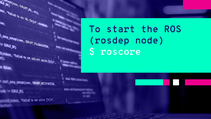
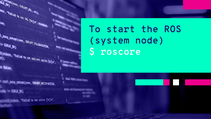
rosdep: rosdep -> system
